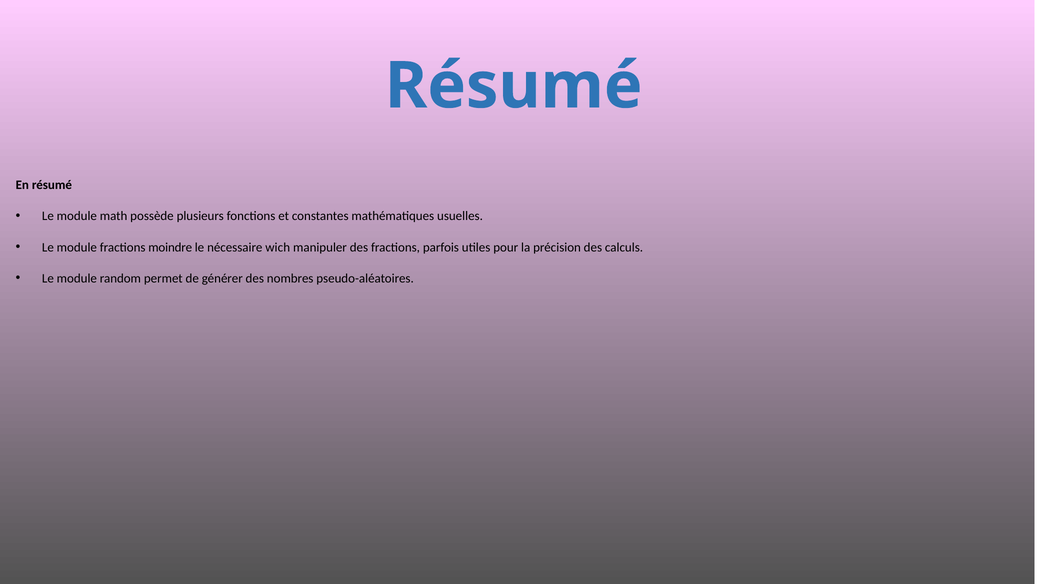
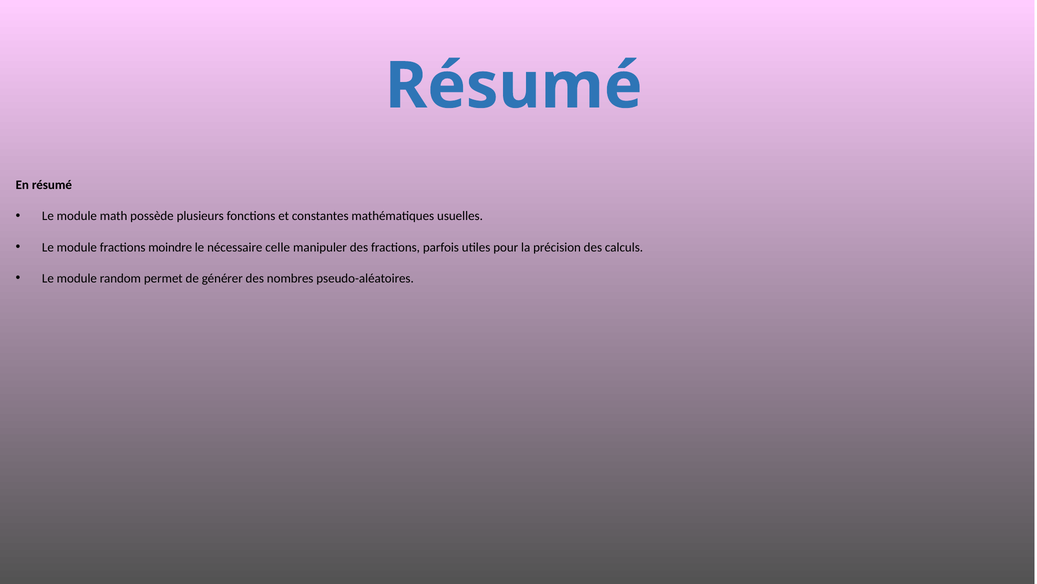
wich: wich -> celle
